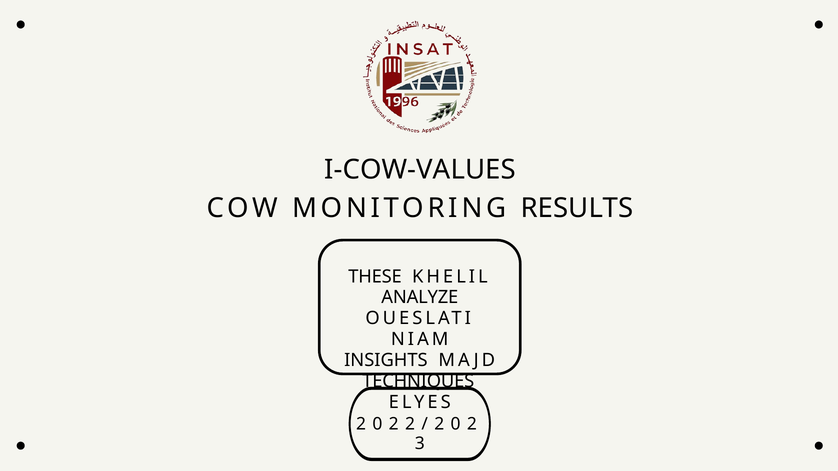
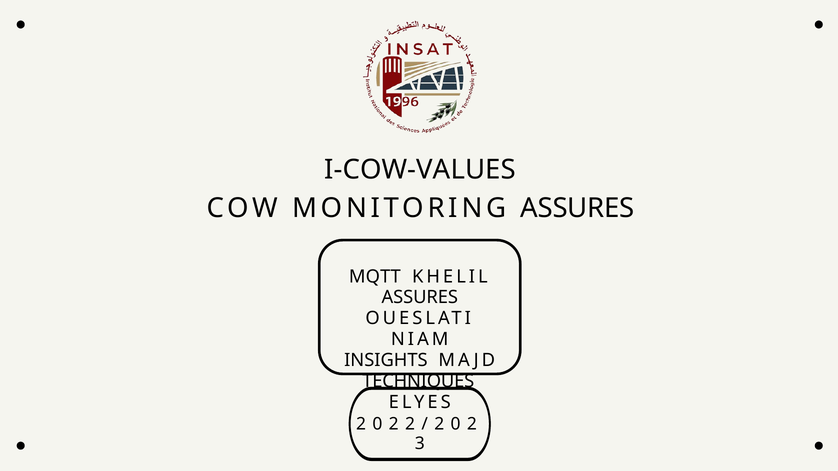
MONITORING RESULTS: RESULTS -> ASSURES
THESE: THESE -> MQTT
ANALYZE at (420, 298): ANALYZE -> ASSURES
